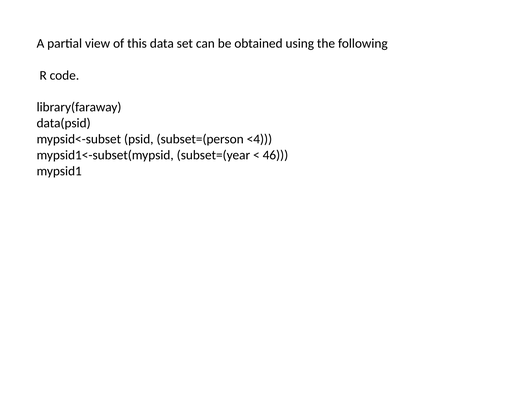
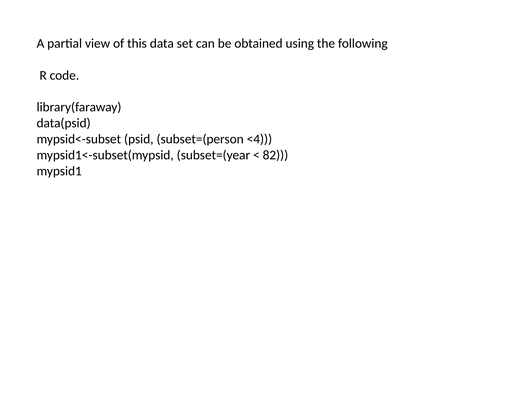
46: 46 -> 82
